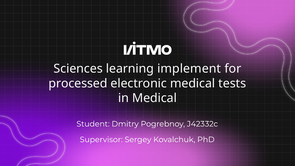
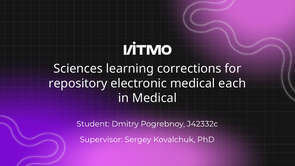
implement: implement -> corrections
processed: processed -> repository
tests: tests -> each
